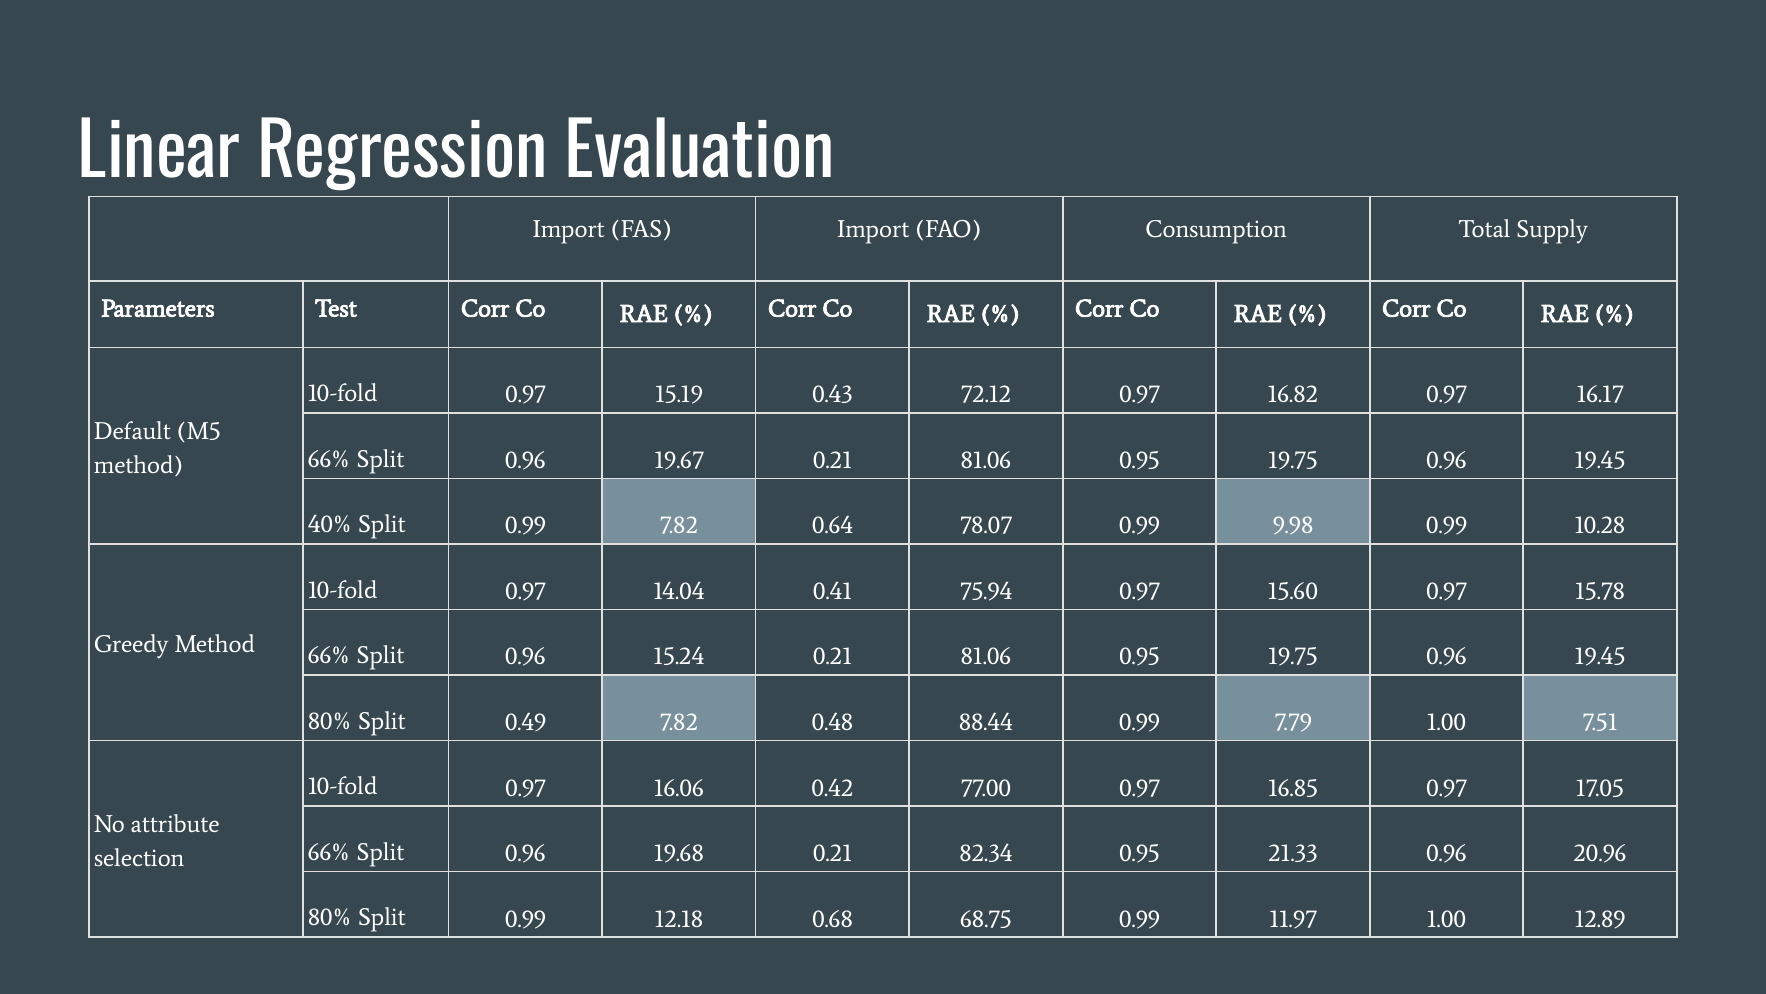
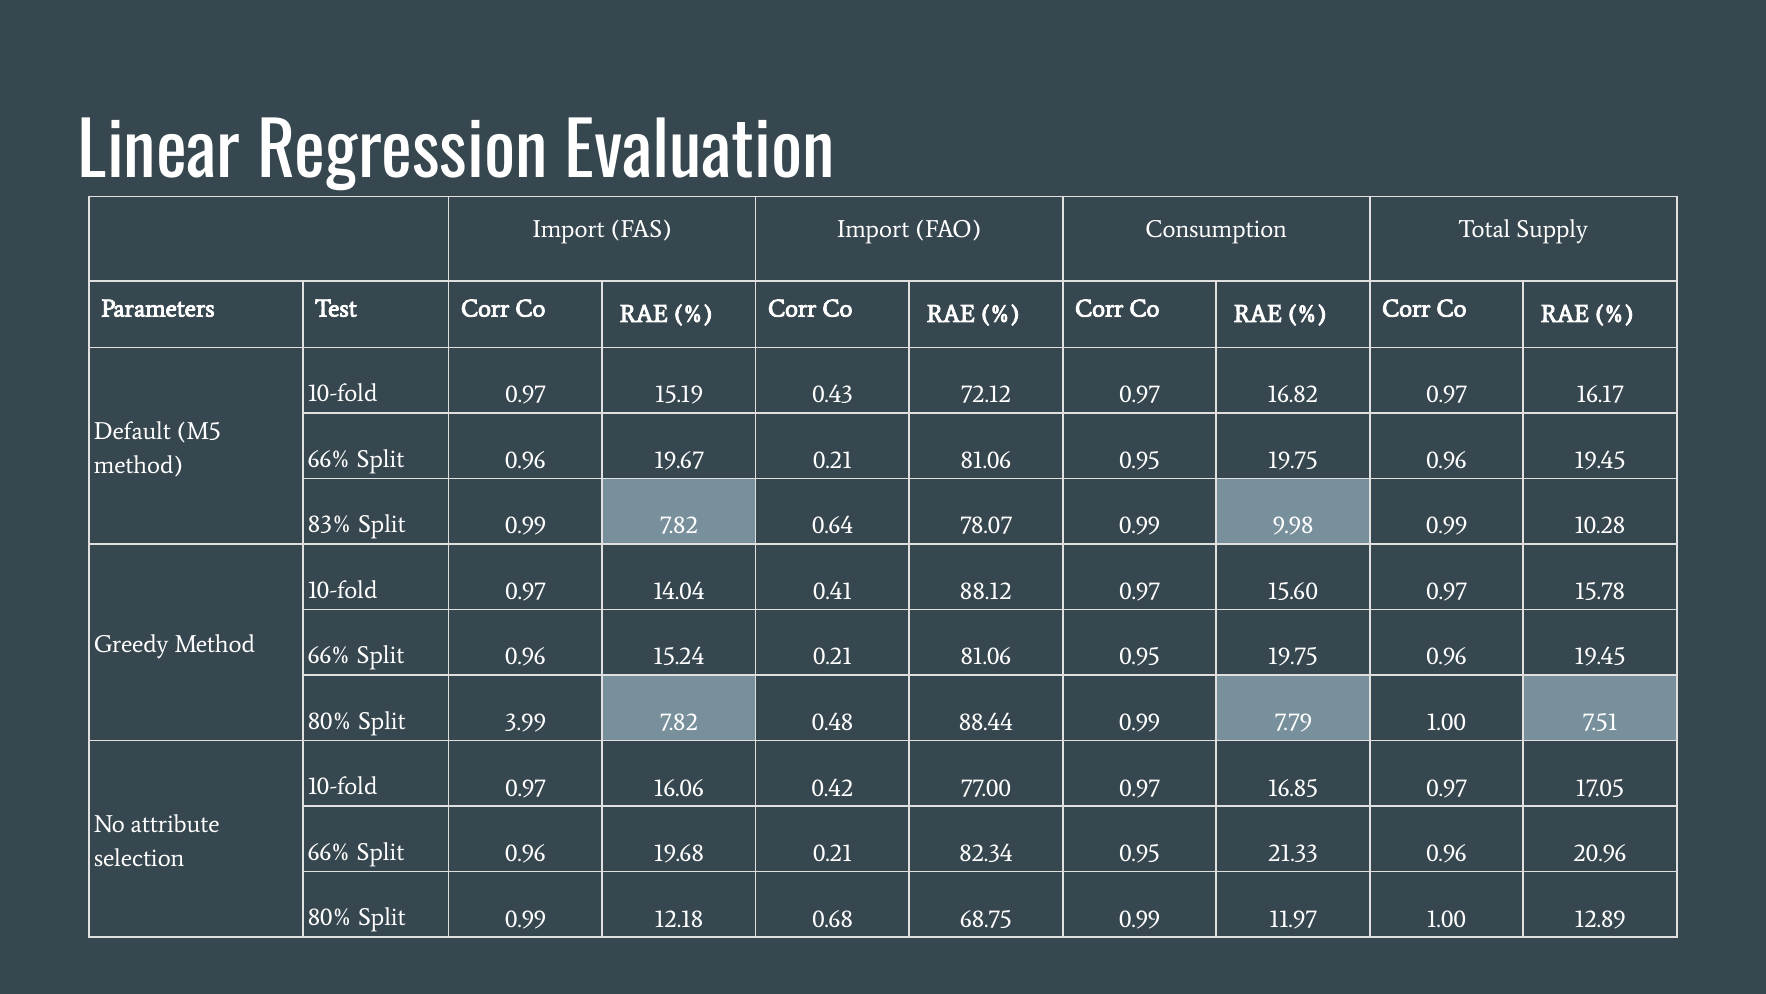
40%: 40% -> 83%
75.94: 75.94 -> 88.12
0.49: 0.49 -> 3.99
